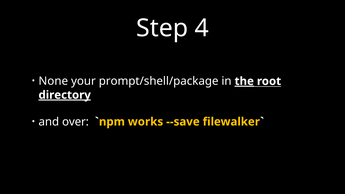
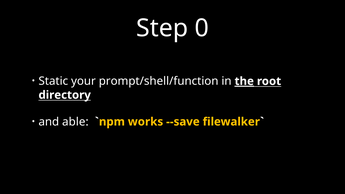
4: 4 -> 0
None: None -> Static
prompt/shell/package: prompt/shell/package -> prompt/shell/function
directory underline: present -> none
over: over -> able
